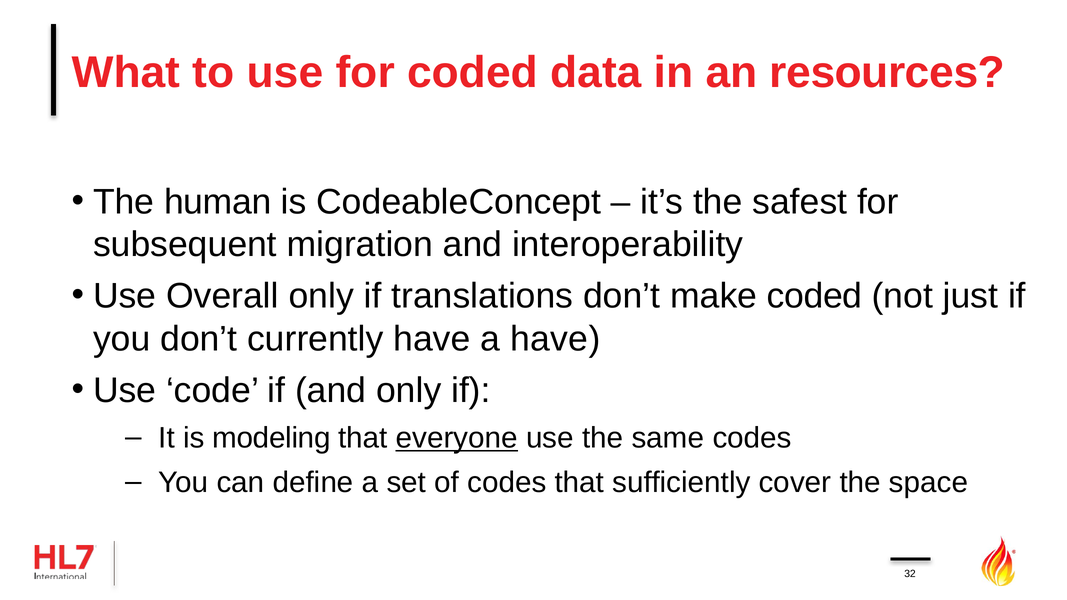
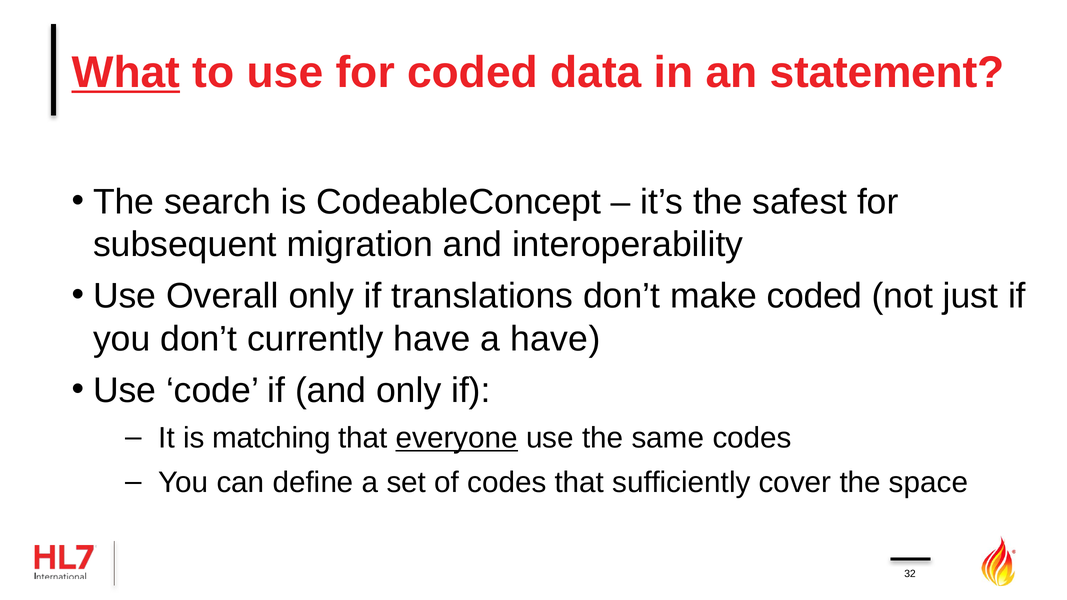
What underline: none -> present
resources: resources -> statement
human: human -> search
modeling: modeling -> matching
